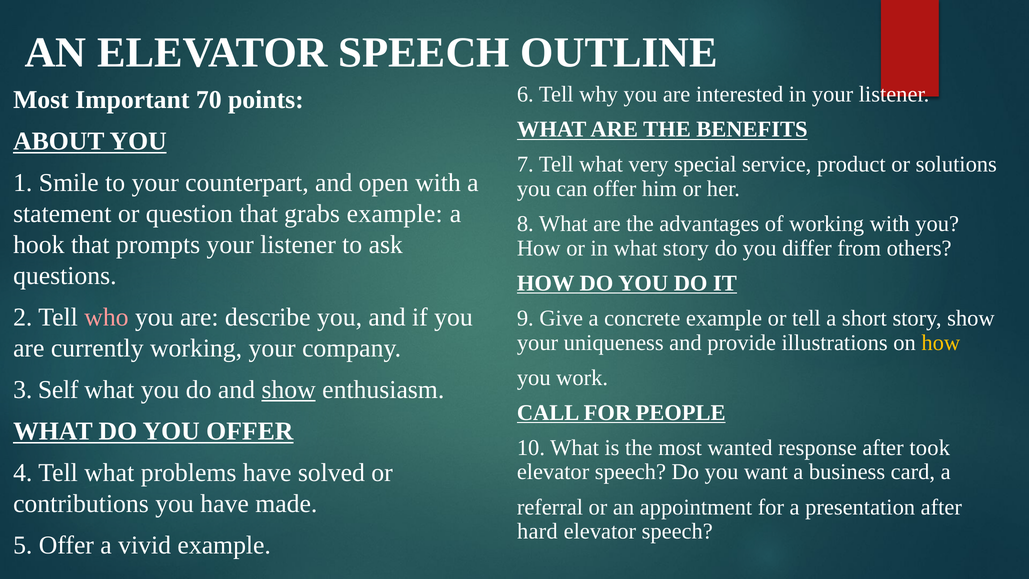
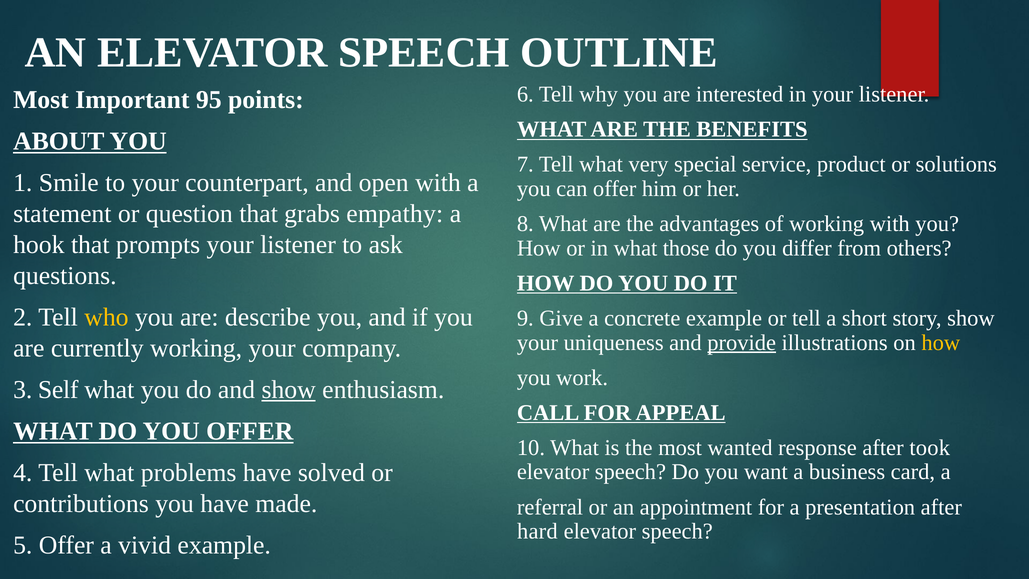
70: 70 -> 95
grabs example: example -> empathy
what story: story -> those
who colour: pink -> yellow
provide underline: none -> present
PEOPLE: PEOPLE -> APPEAL
